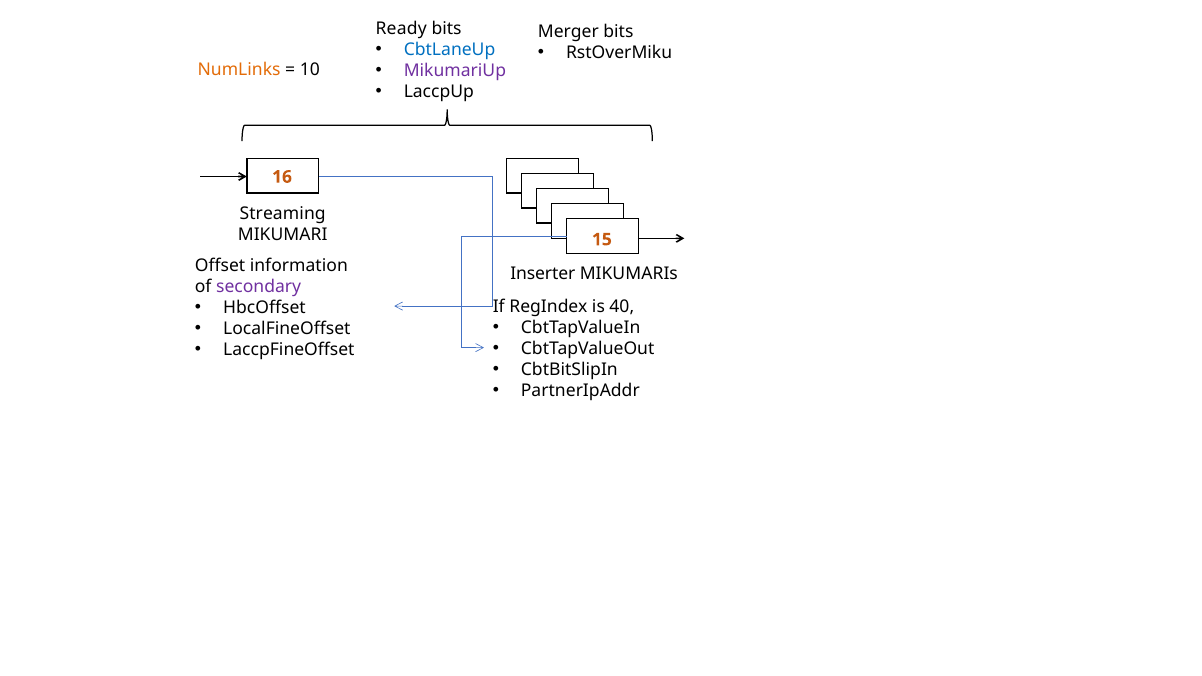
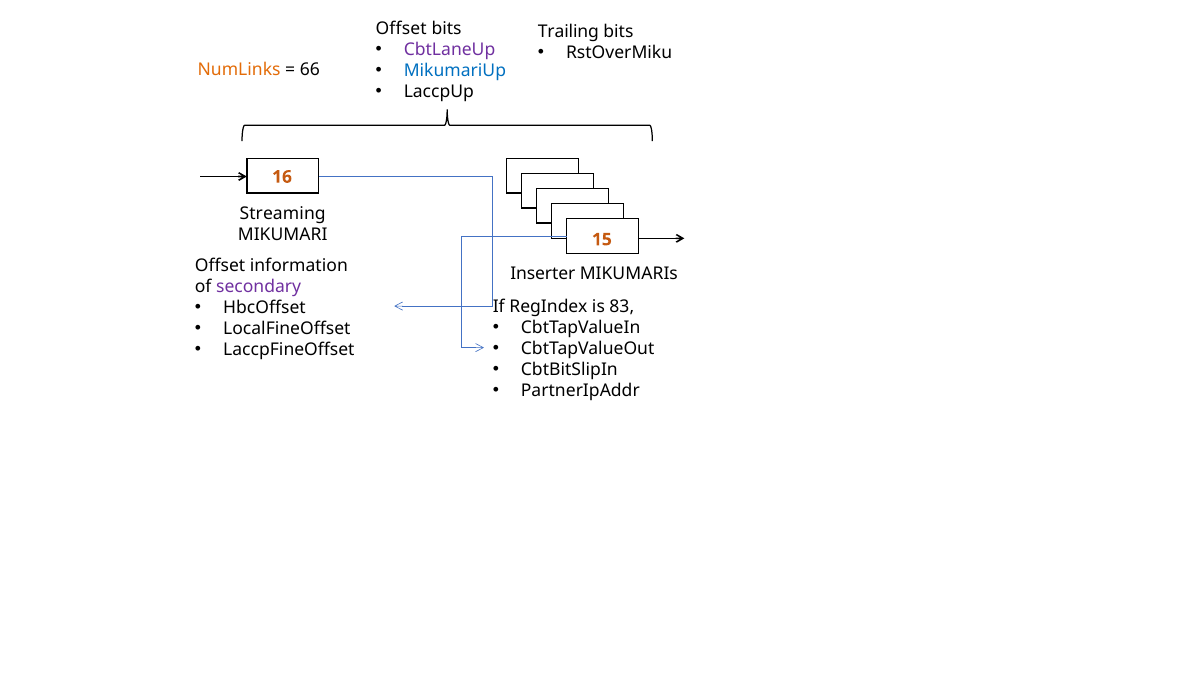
Ready at (401, 28): Ready -> Offset
Merger: Merger -> Trailing
CbtLaneUp colour: blue -> purple
MikumariUp colour: purple -> blue
10: 10 -> 66
40: 40 -> 83
